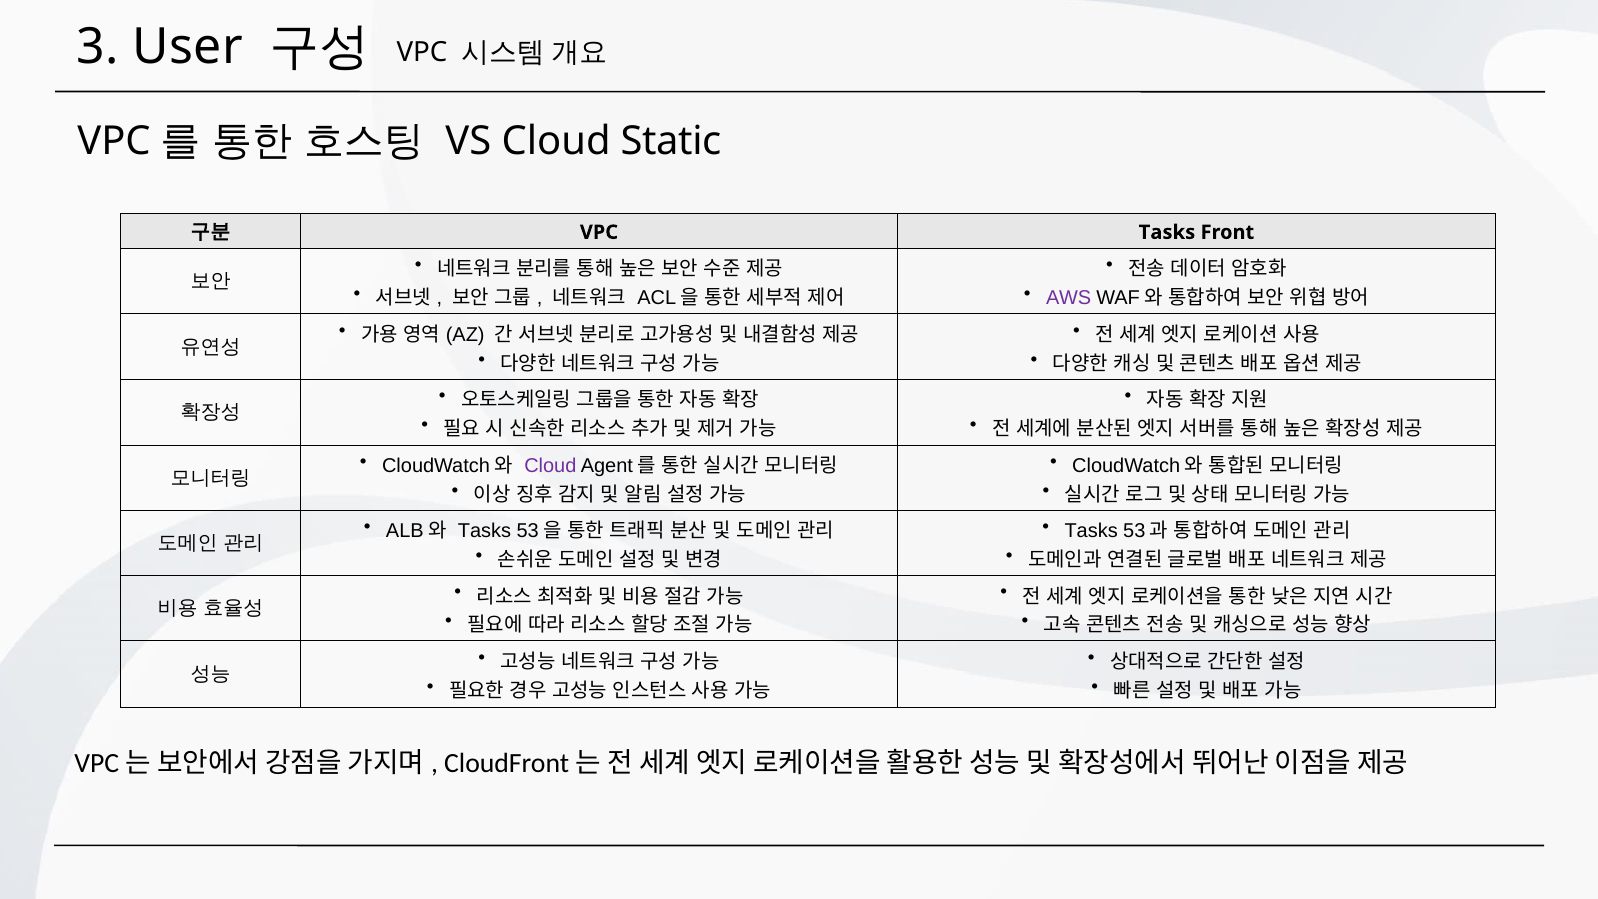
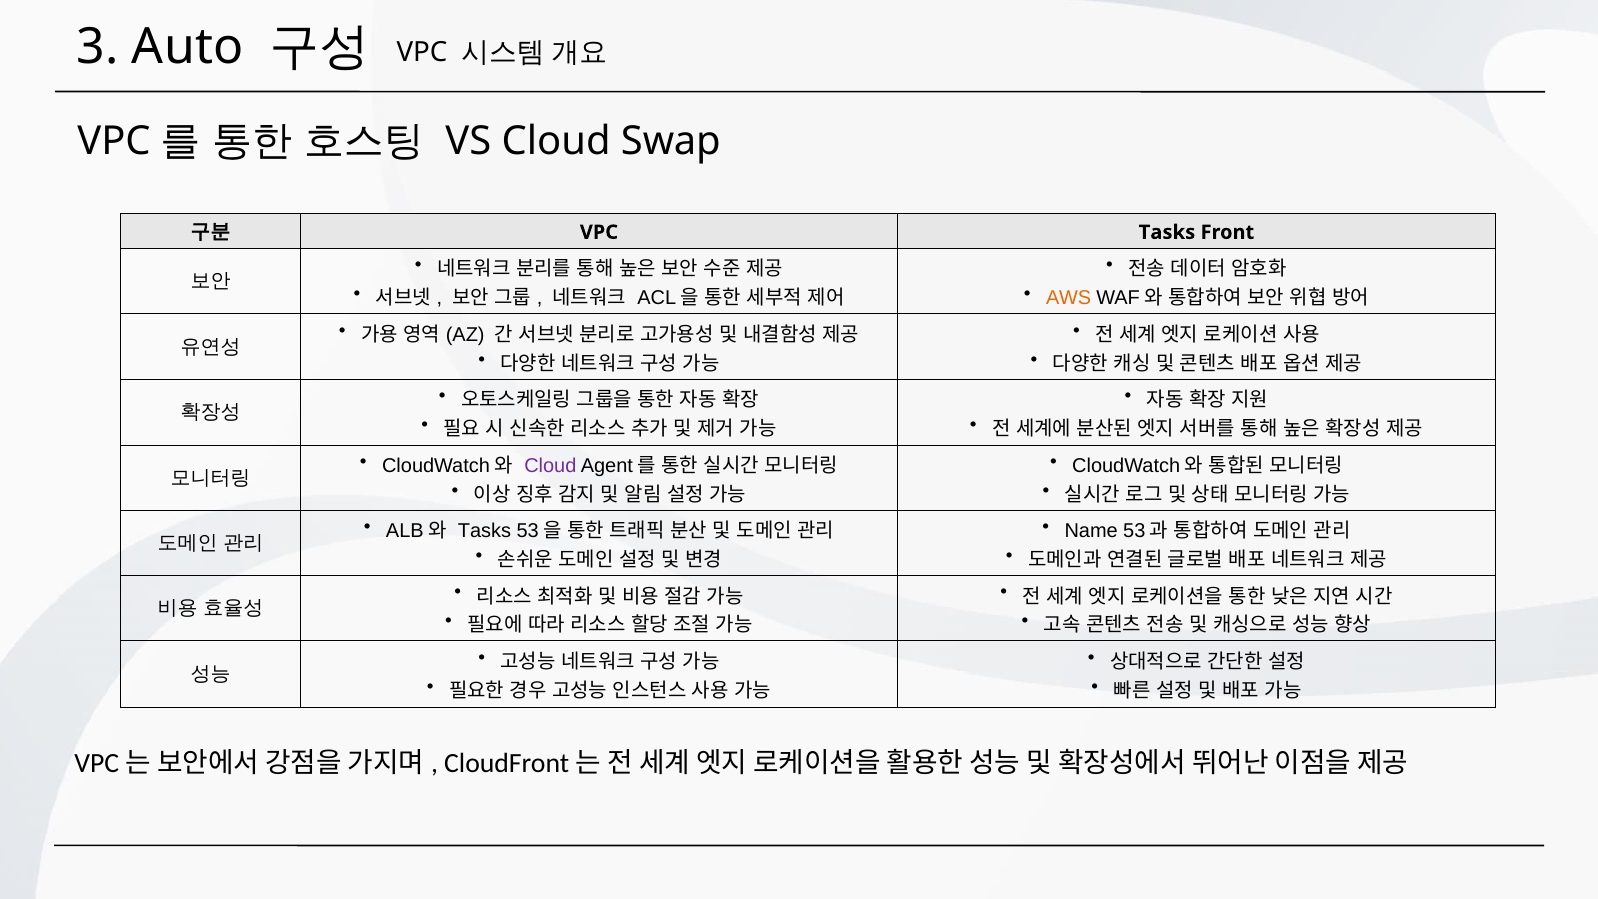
User: User -> Auto
Static: Static -> Swap
AWS colour: purple -> orange
Tasks at (1091, 531): Tasks -> Name
